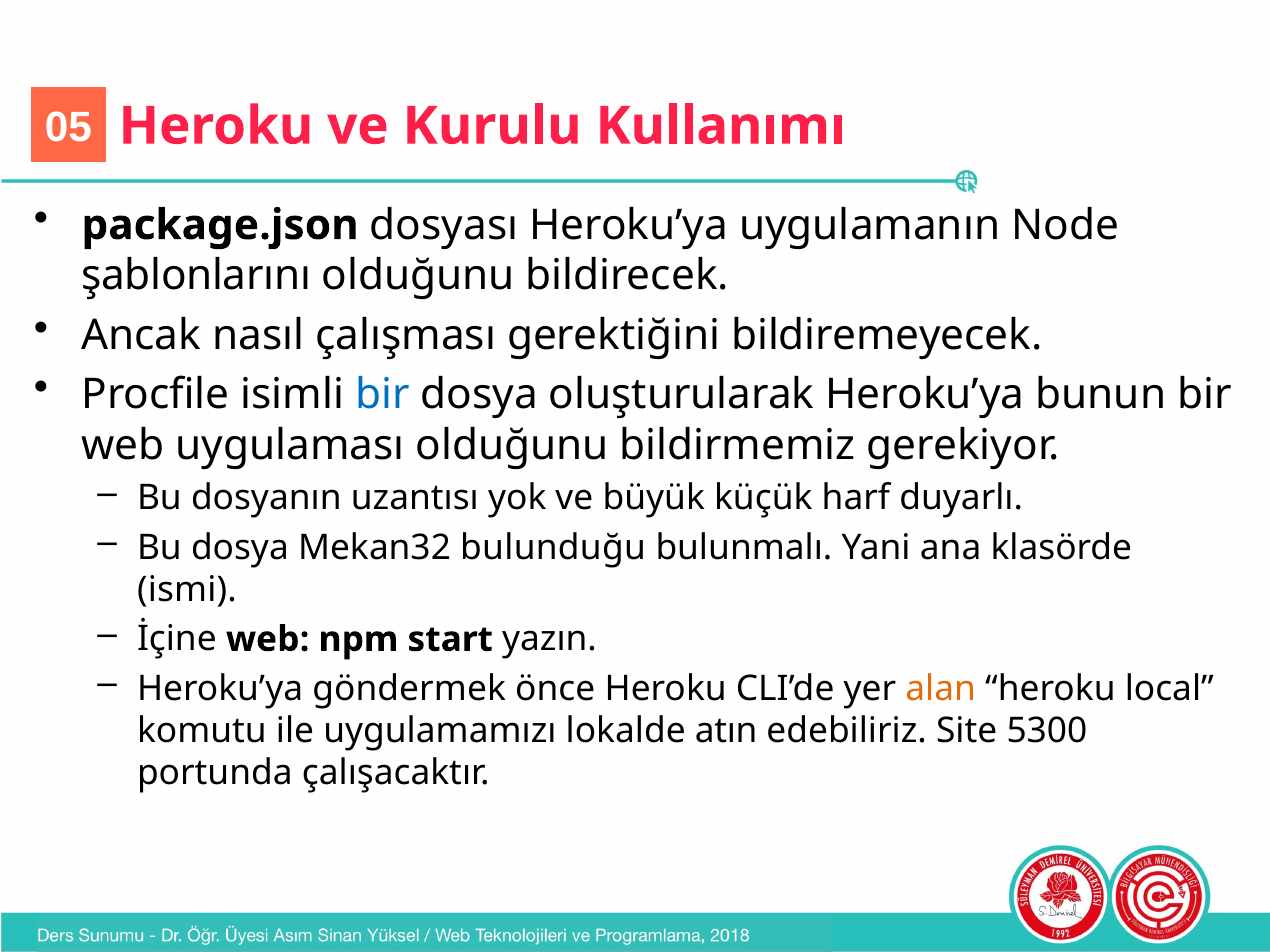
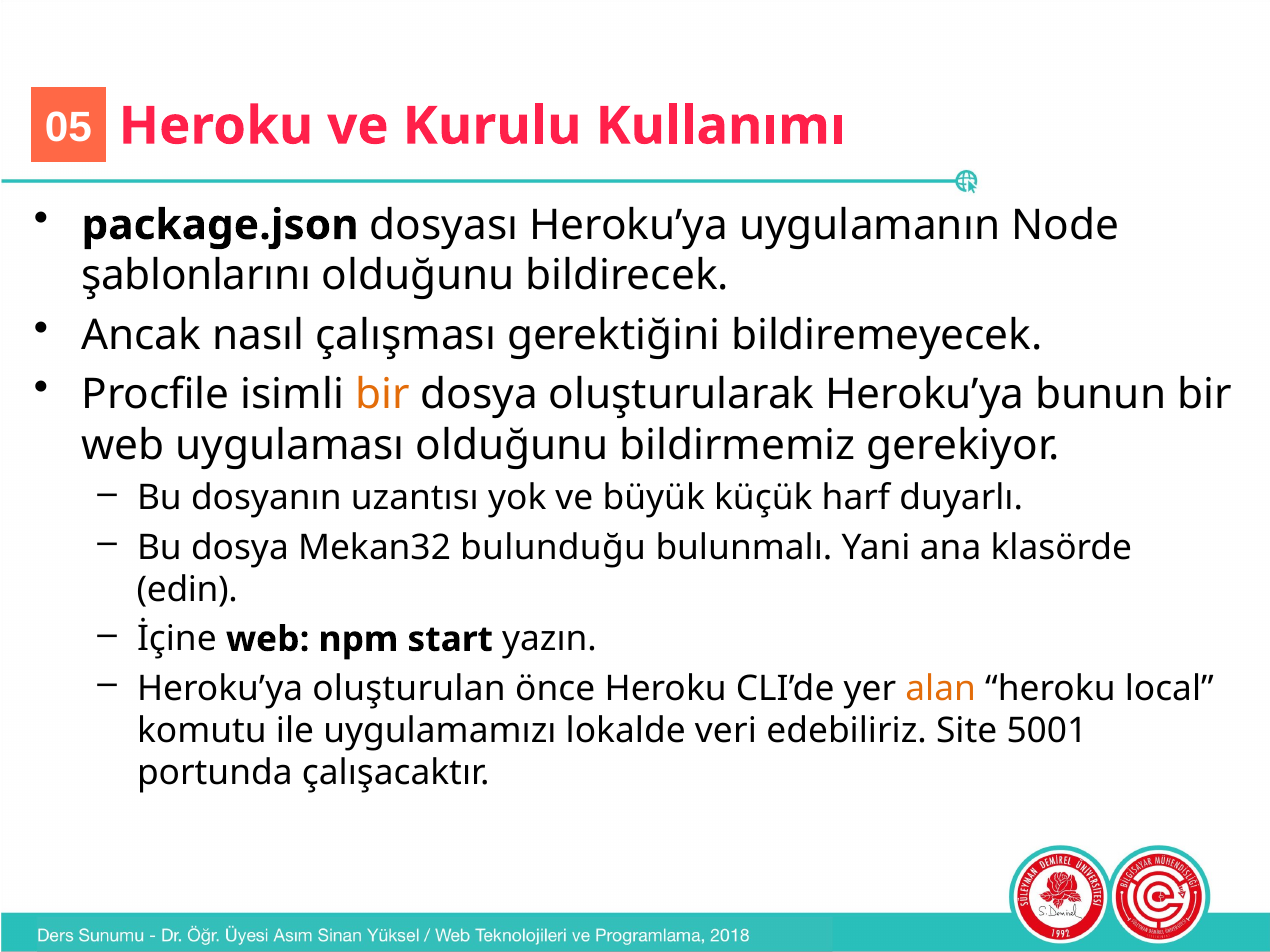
bir at (383, 395) colour: blue -> orange
ismi: ismi -> edin
göndermek: göndermek -> oluşturulan
atın: atın -> veri
5300: 5300 -> 5001
